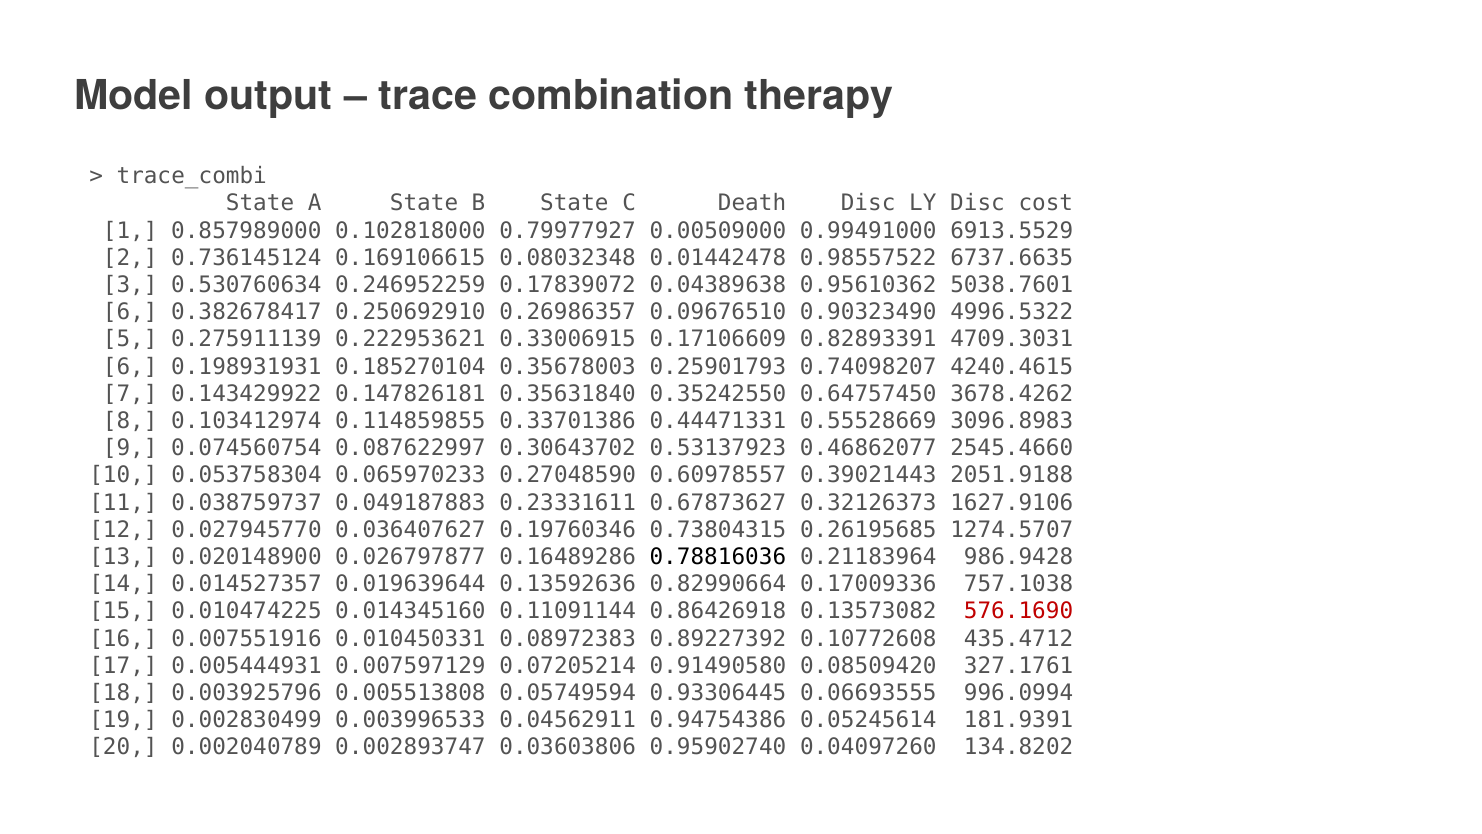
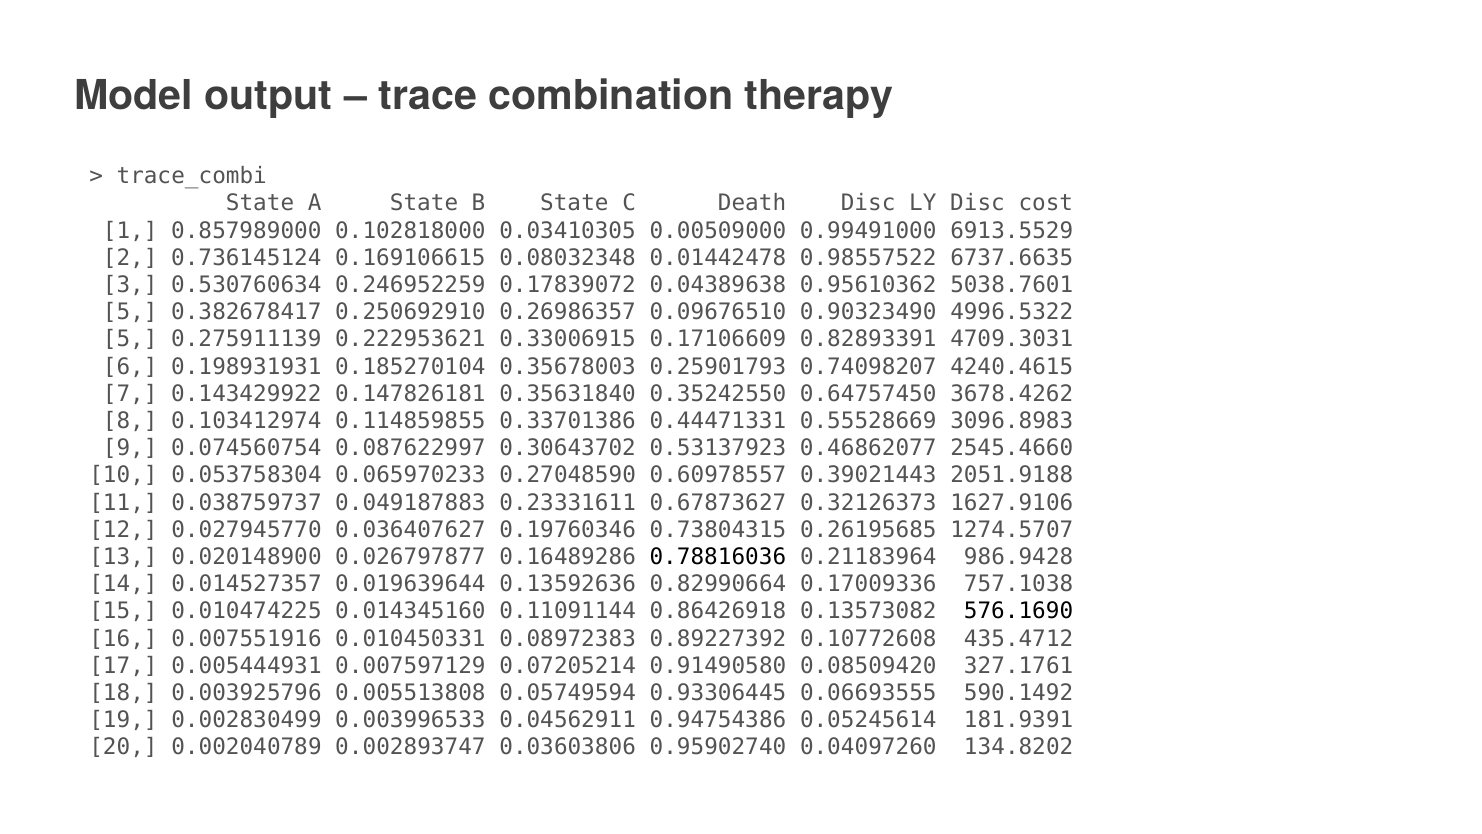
0.79977927: 0.79977927 -> 0.03410305
6 at (130, 312): 6 -> 5
576.1690 colour: red -> black
996.0994: 996.0994 -> 590.1492
